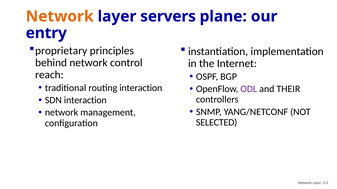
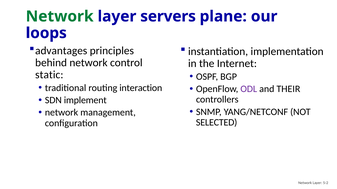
Network at (60, 16) colour: orange -> green
entry: entry -> loops
proprietary: proprietary -> advantages
reach: reach -> static
SDN interaction: interaction -> implement
